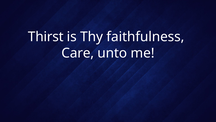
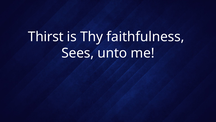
Care: Care -> Sees
